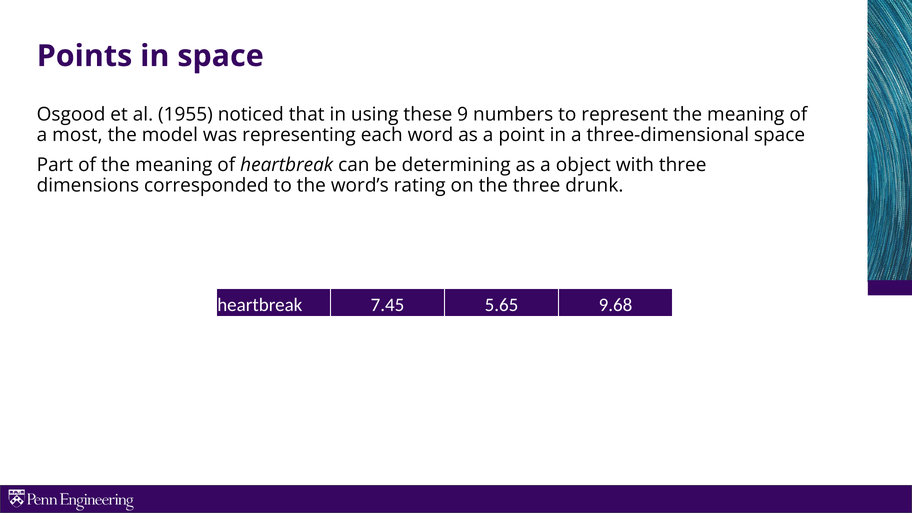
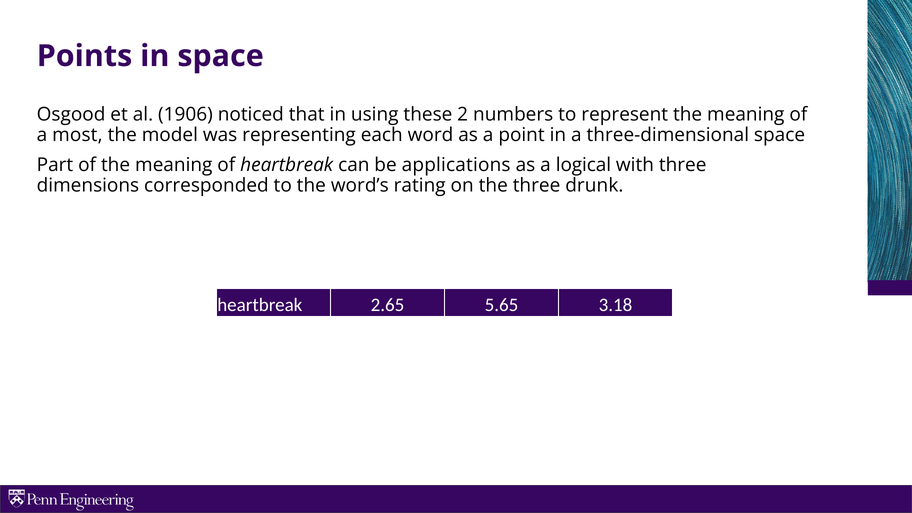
1955: 1955 -> 1906
9: 9 -> 2
determining: determining -> applications
object: object -> logical
7.45: 7.45 -> 2.65
9.68: 9.68 -> 3.18
